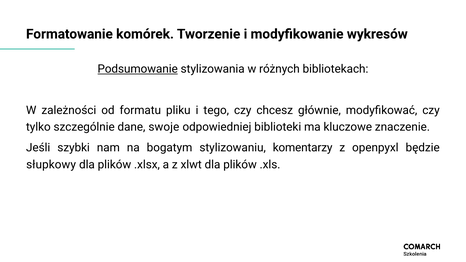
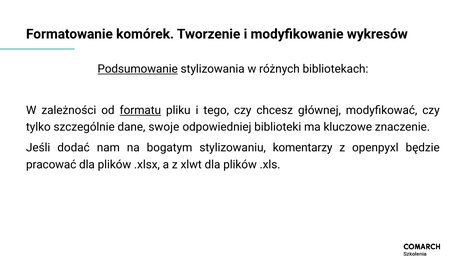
formatu underline: none -> present
głównie: głównie -> głównej
szybki: szybki -> dodać
słupkowy: słupkowy -> pracować
